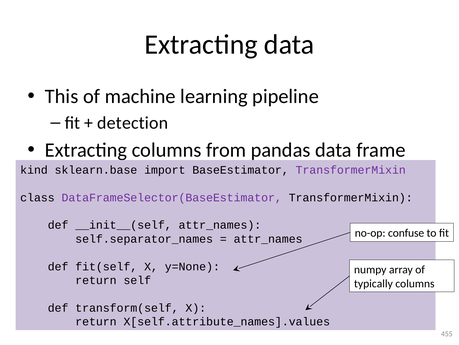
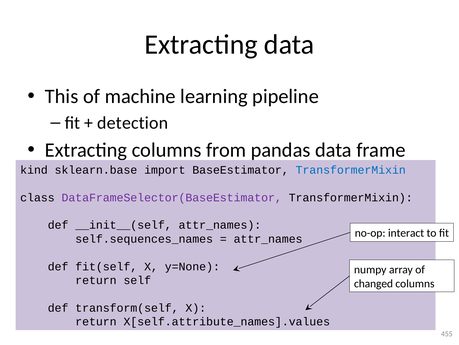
TransformerMixin at (351, 170) colour: purple -> blue
confuse: confuse -> interact
self.separator_names: self.separator_names -> self.sequences_names
typically: typically -> changed
